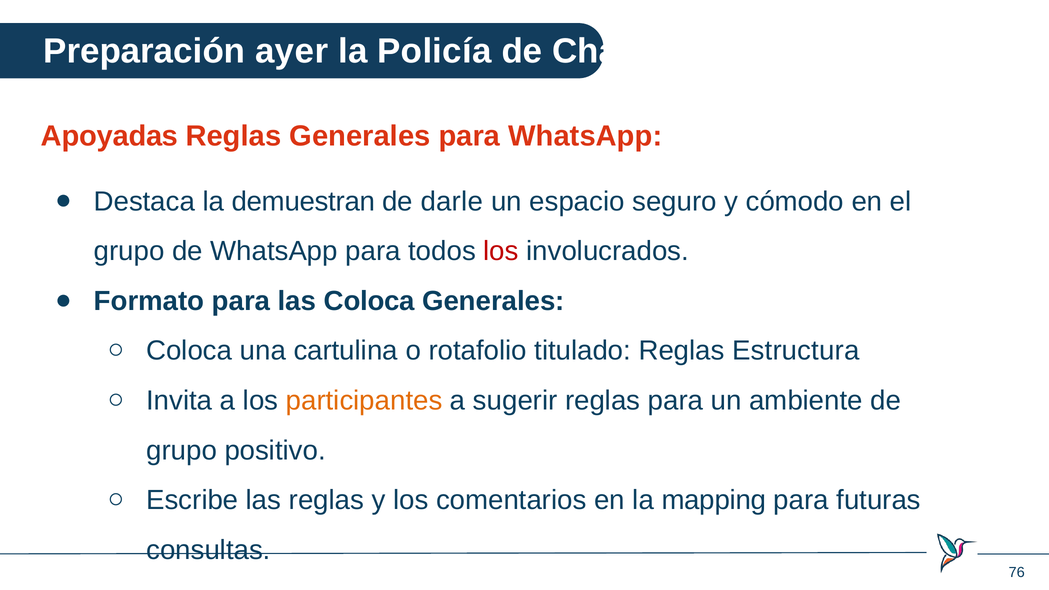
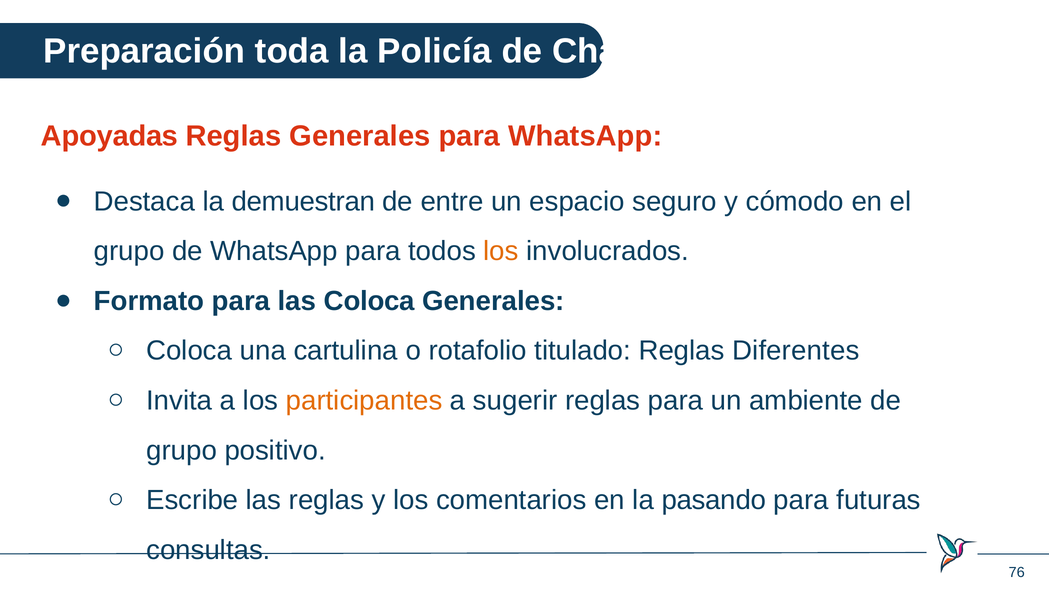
ayer: ayer -> toda
darle: darle -> entre
los at (501, 251) colour: red -> orange
Estructura: Estructura -> Diferentes
mapping: mapping -> pasando
